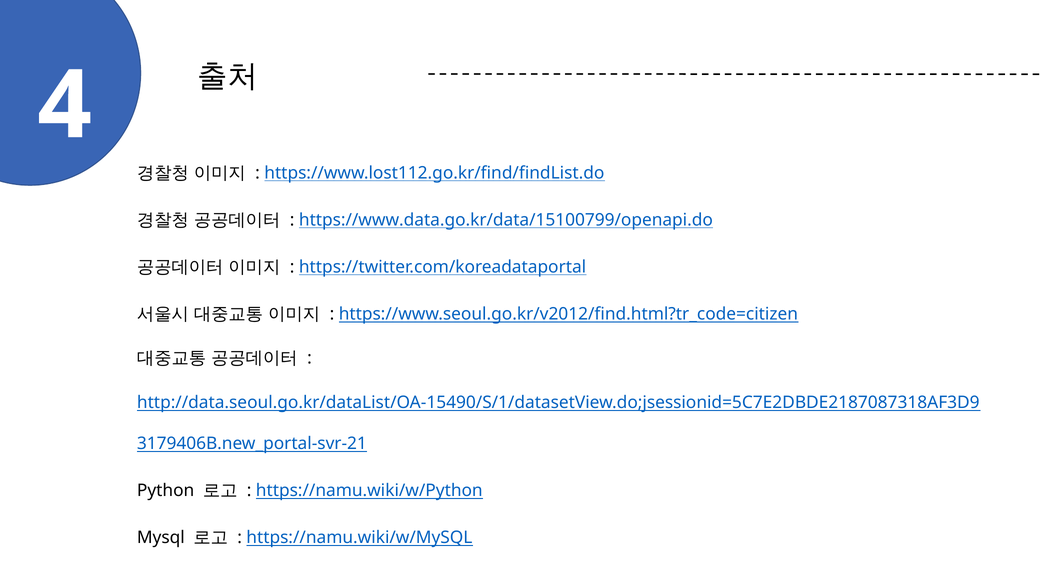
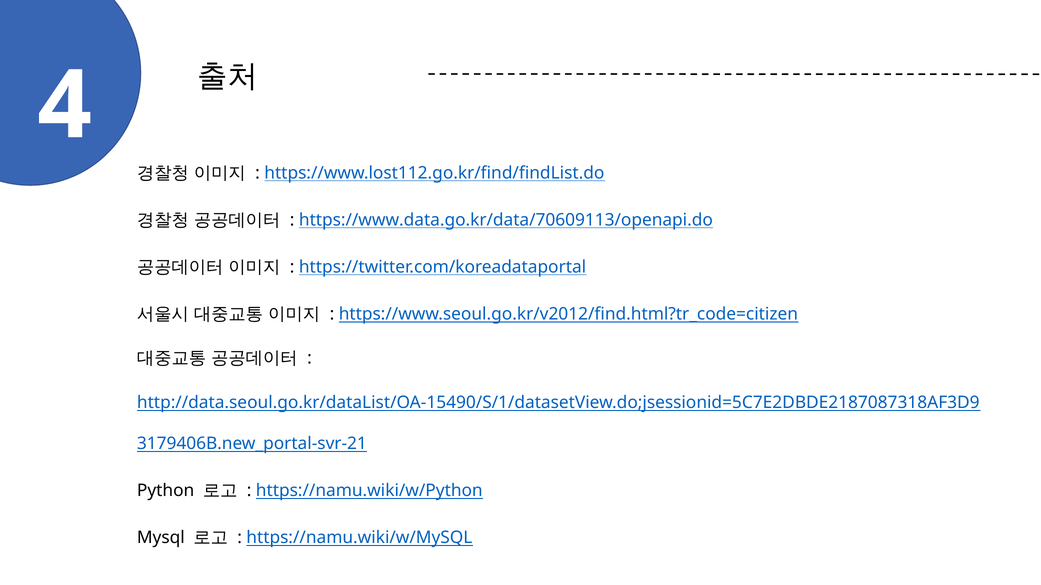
https://www.data.go.kr/data/15100799/openapi.do: https://www.data.go.kr/data/15100799/openapi.do -> https://www.data.go.kr/data/70609113/openapi.do
